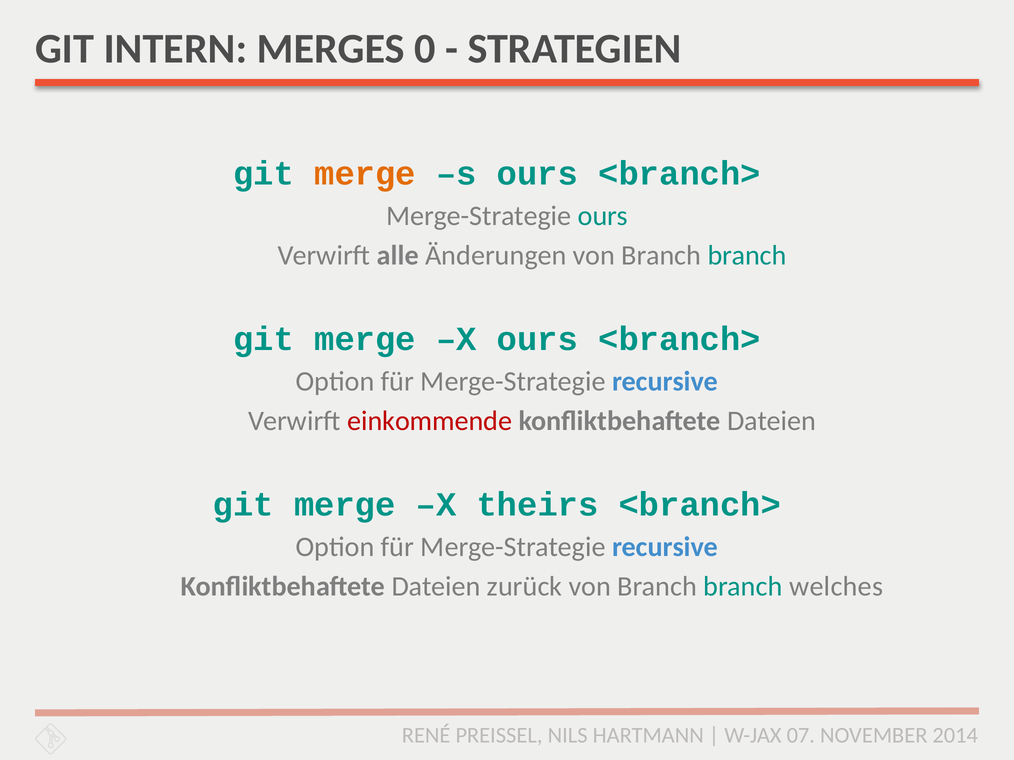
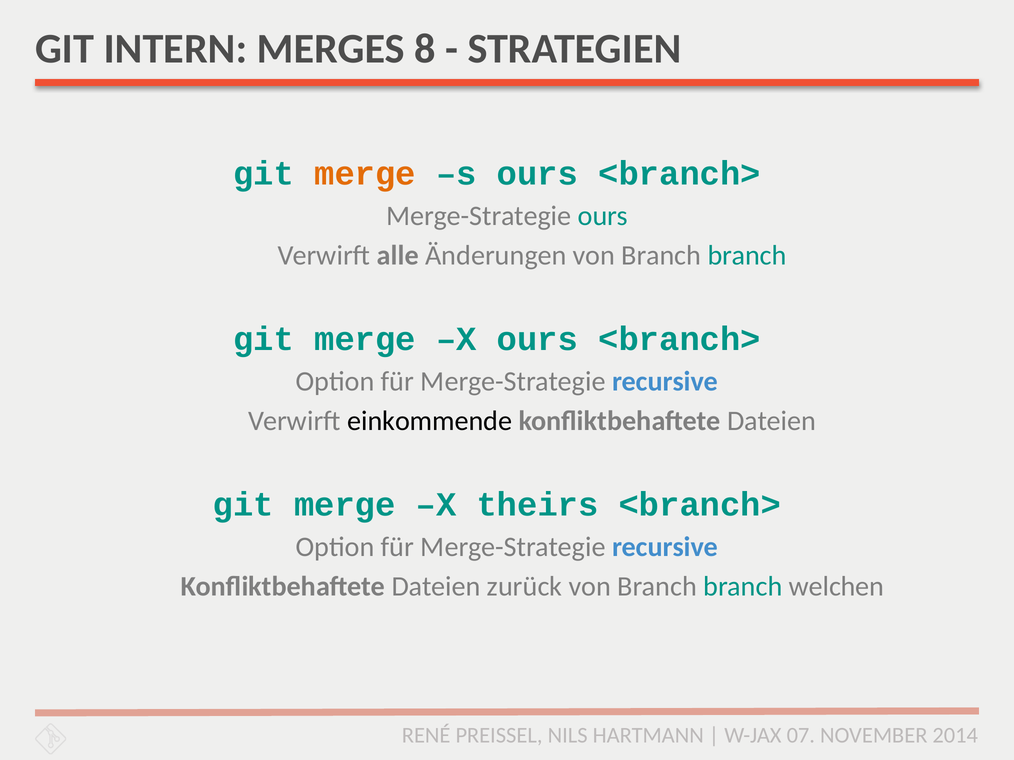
0: 0 -> 8
einkommende colour: red -> black
welches: welches -> welchen
